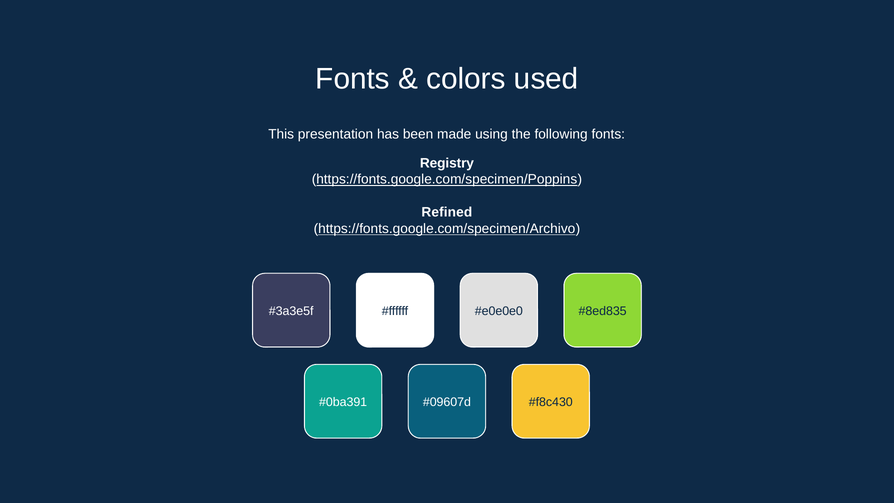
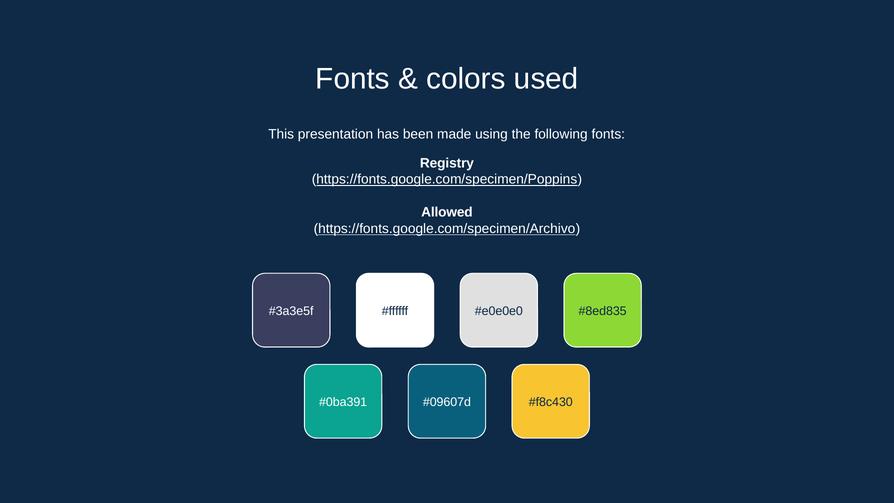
Refined: Refined -> Allowed
